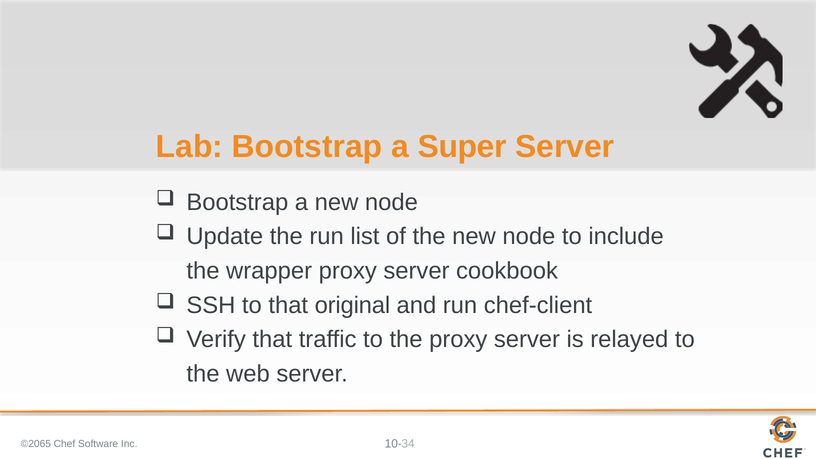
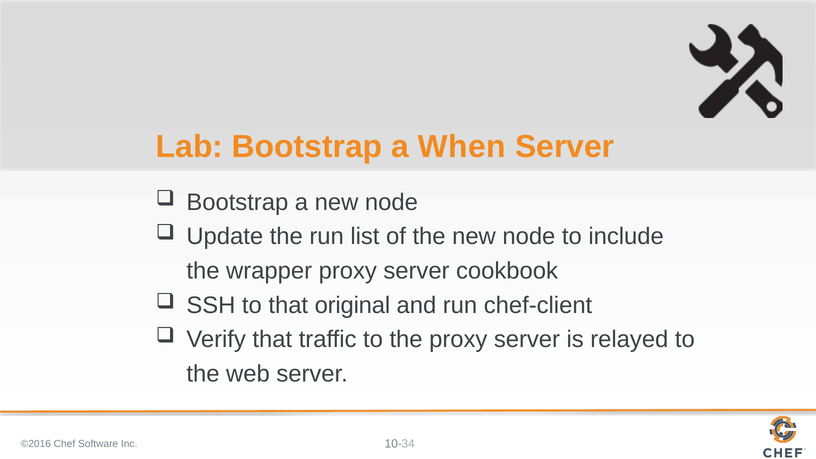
Super: Super -> When
©2065: ©2065 -> ©2016
